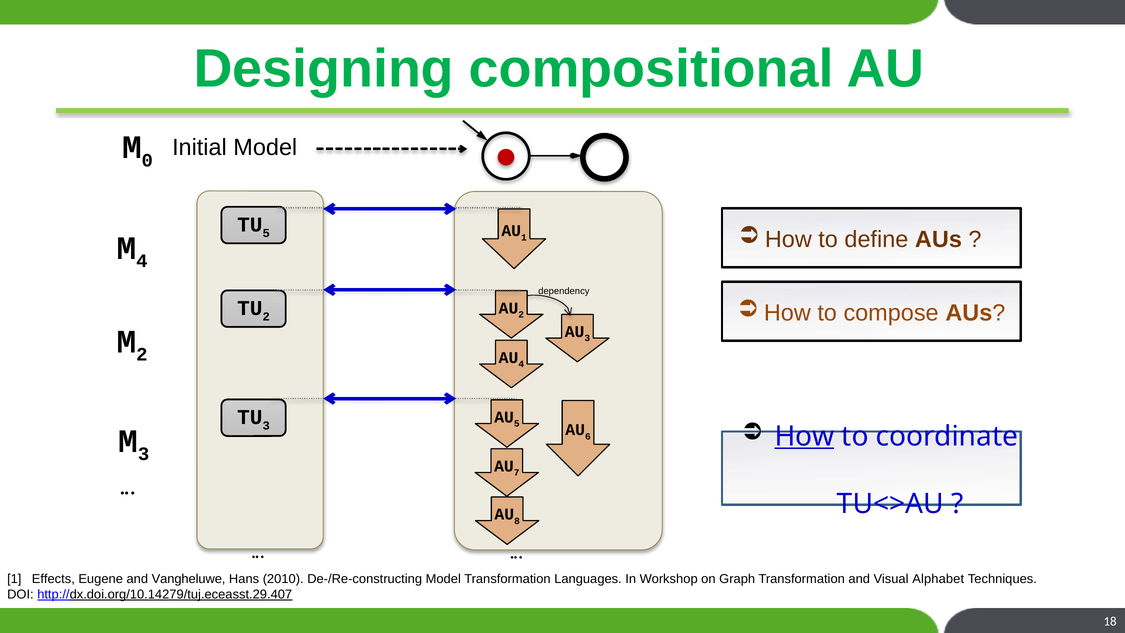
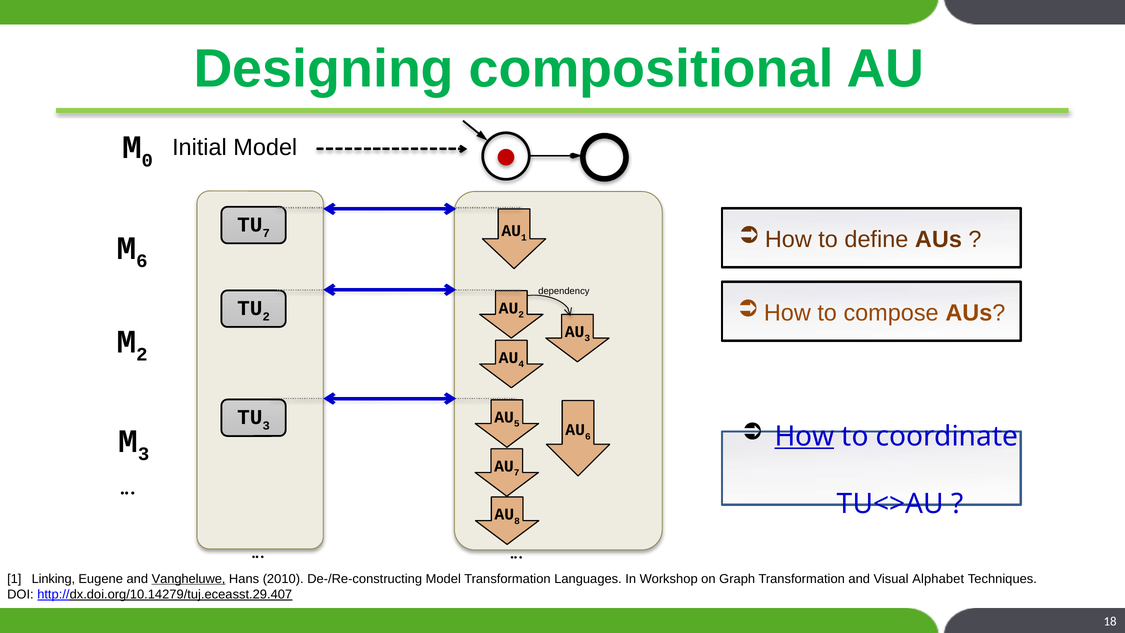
5 at (266, 233): 5 -> 7
4 at (142, 261): 4 -> 6
Effects: Effects -> Linking
Vangheluwe underline: none -> present
